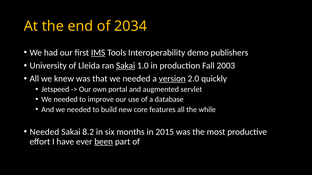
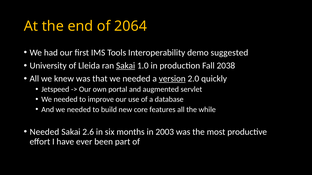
2034: 2034 -> 2064
IMS underline: present -> none
publishers: publishers -> suggested
2003: 2003 -> 2038
8.2: 8.2 -> 2.6
2015: 2015 -> 2003
been underline: present -> none
